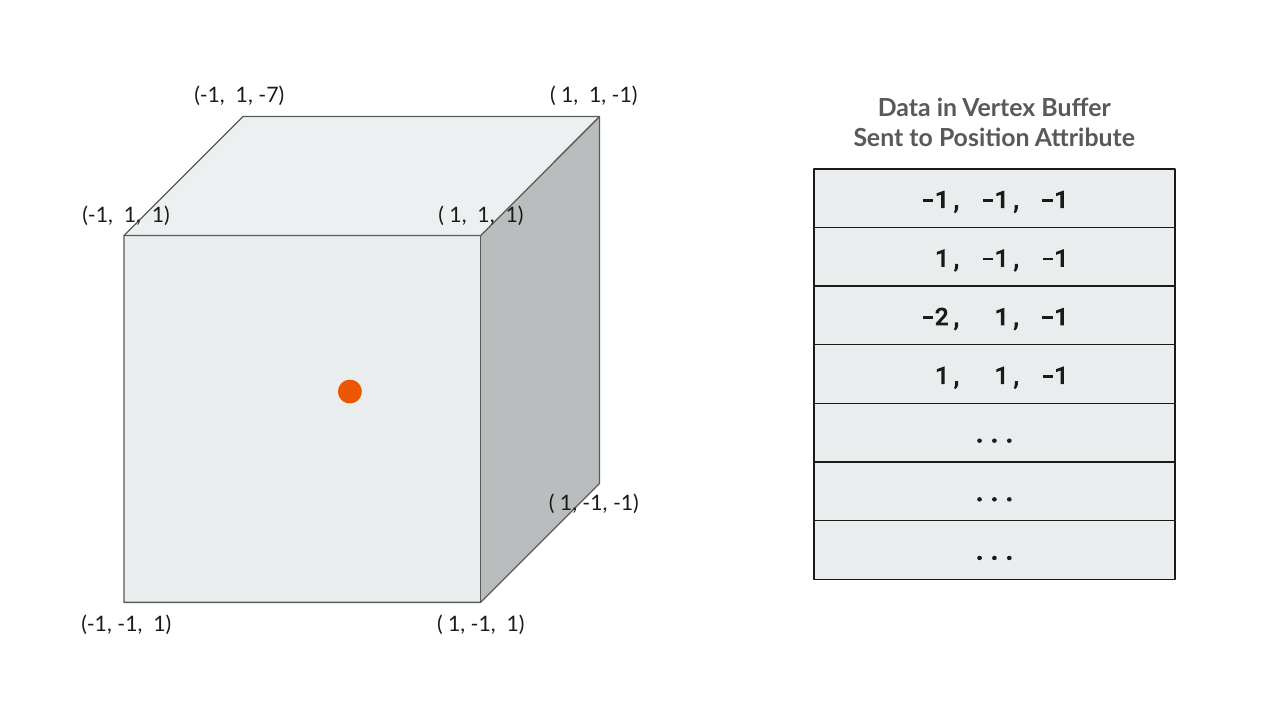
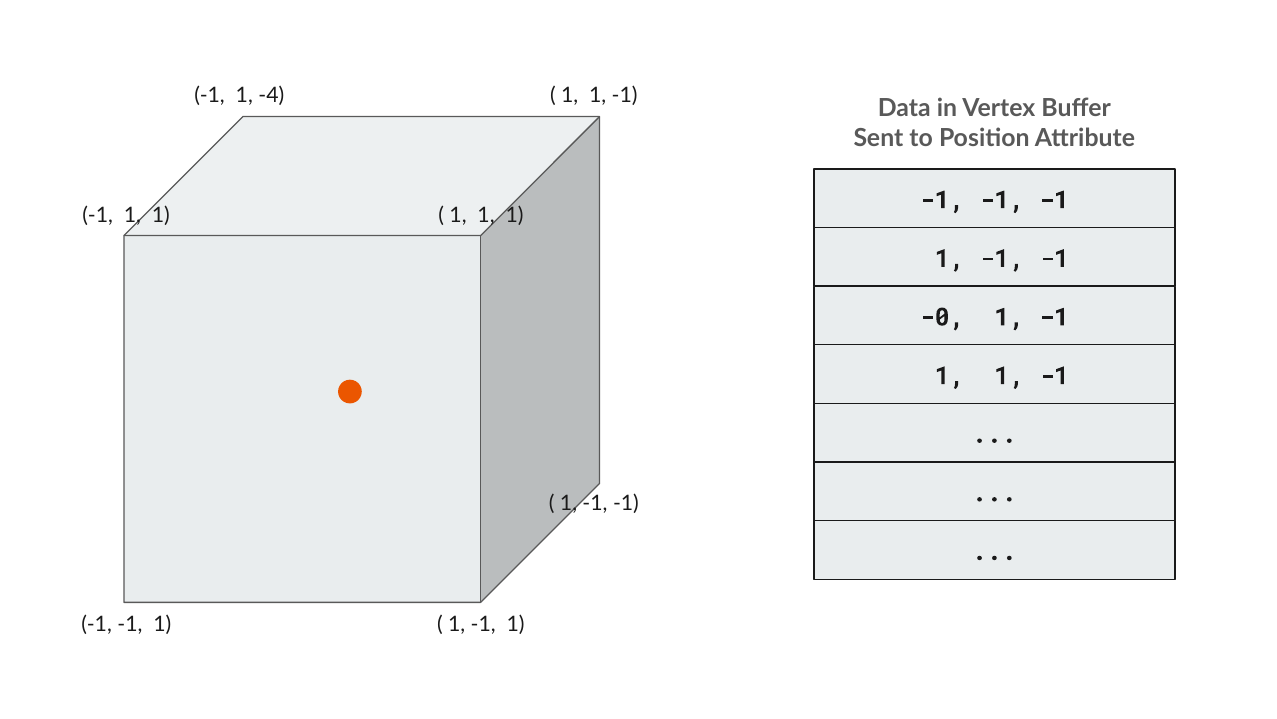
-7: -7 -> -4
-2: -2 -> -0
